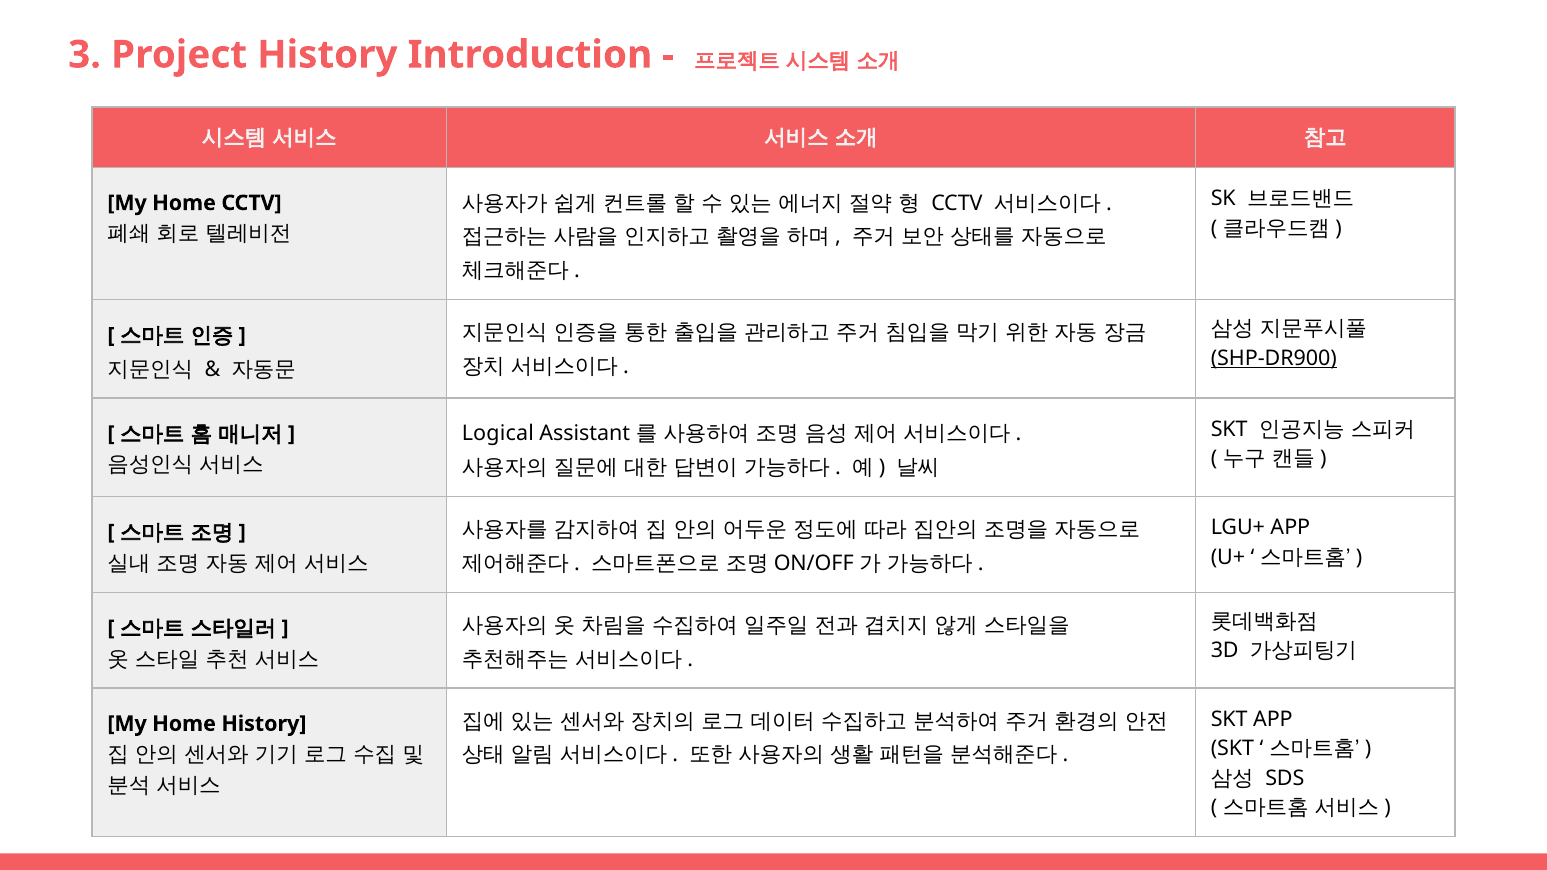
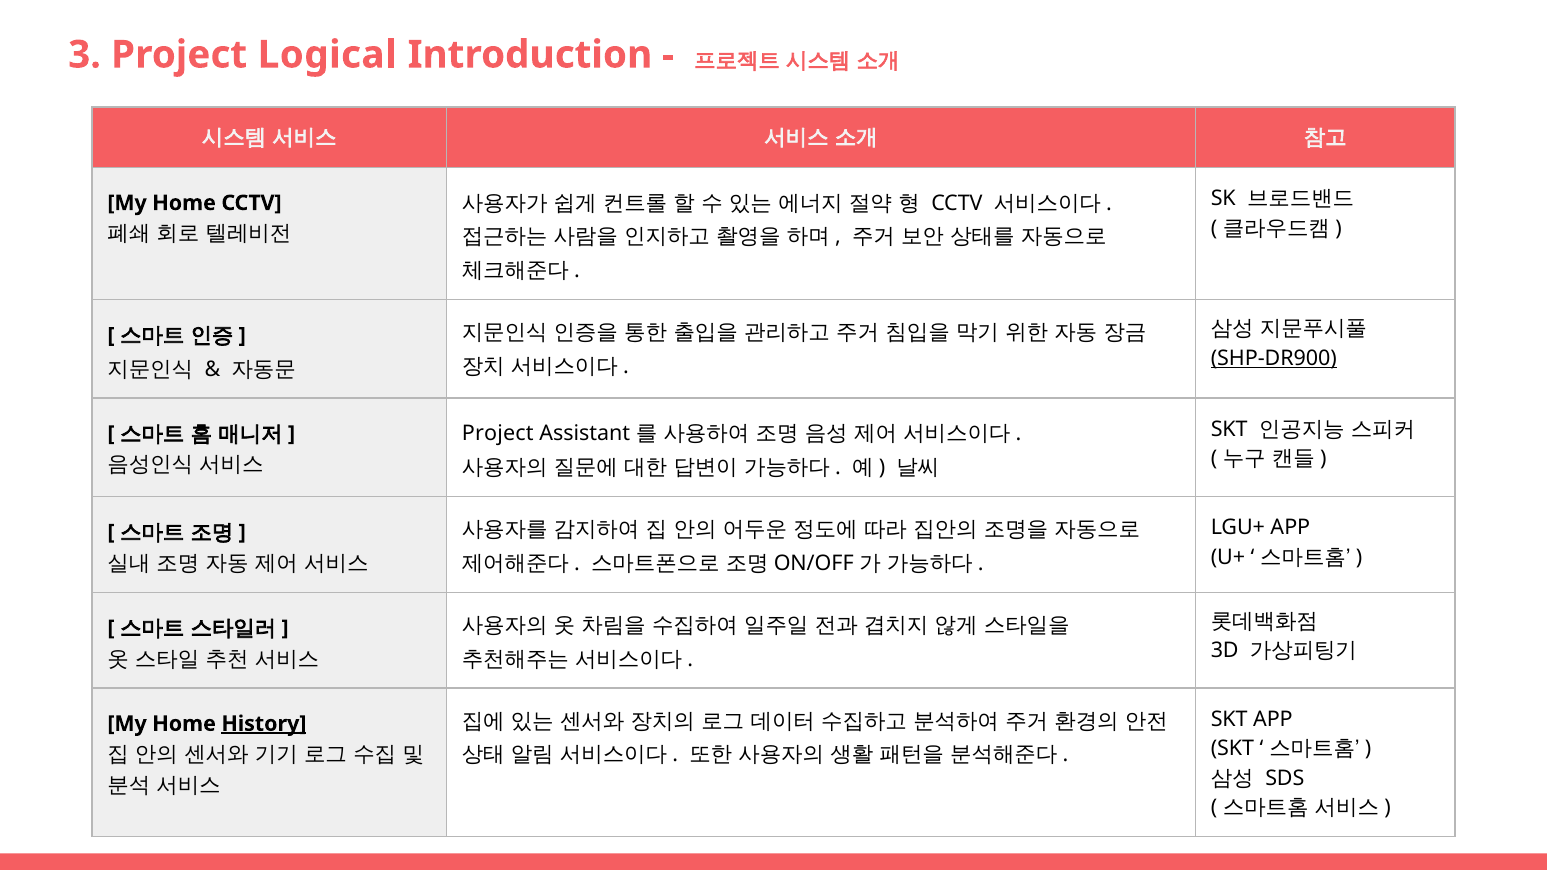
Project History: History -> Logical
Logical at (498, 434): Logical -> Project
History at (264, 724) underline: none -> present
